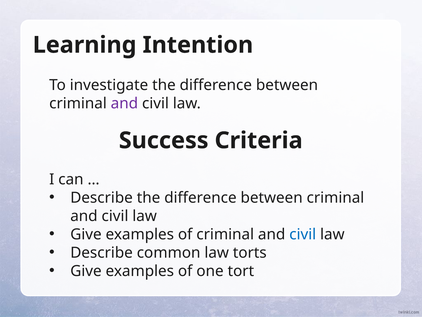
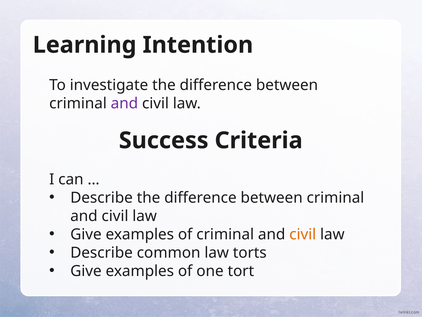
civil at (303, 234) colour: blue -> orange
